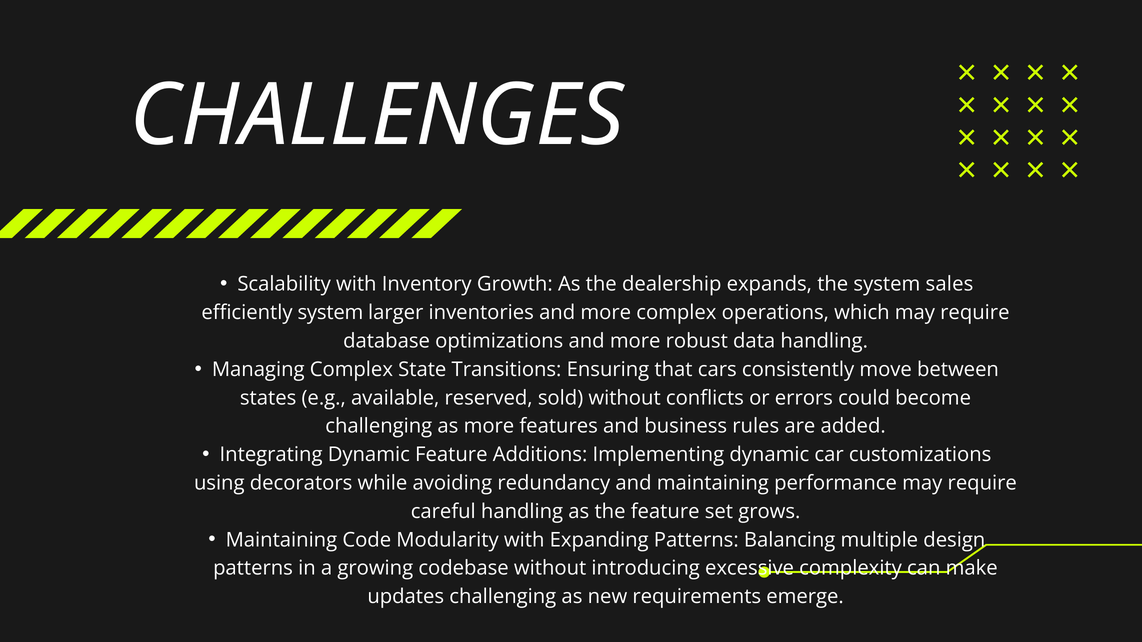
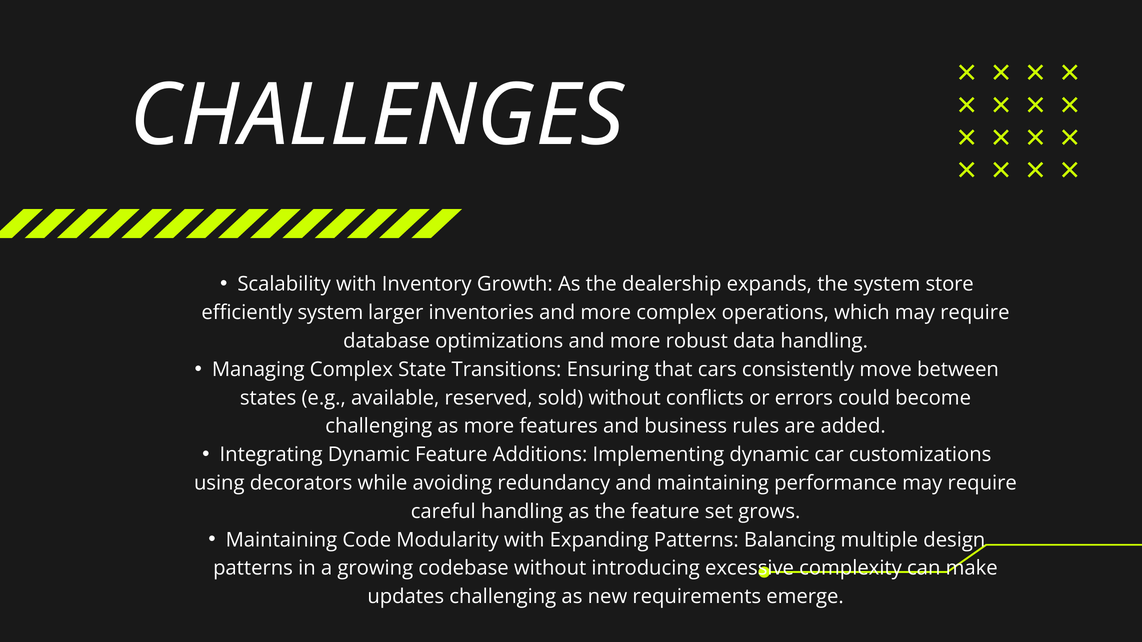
sales: sales -> store
